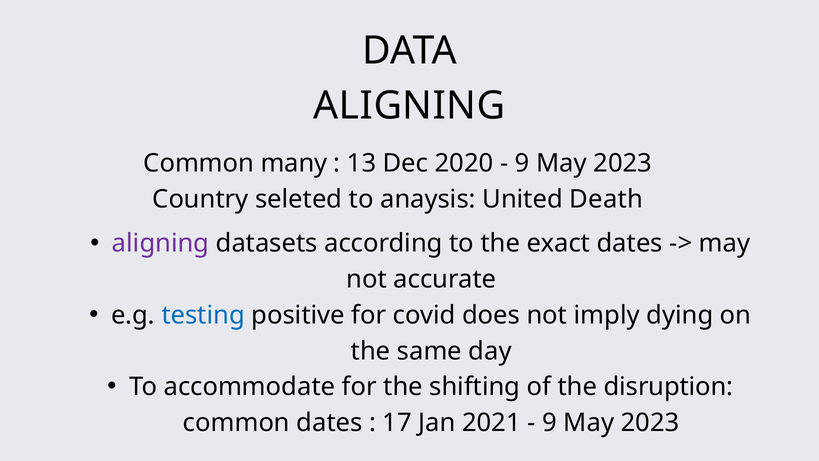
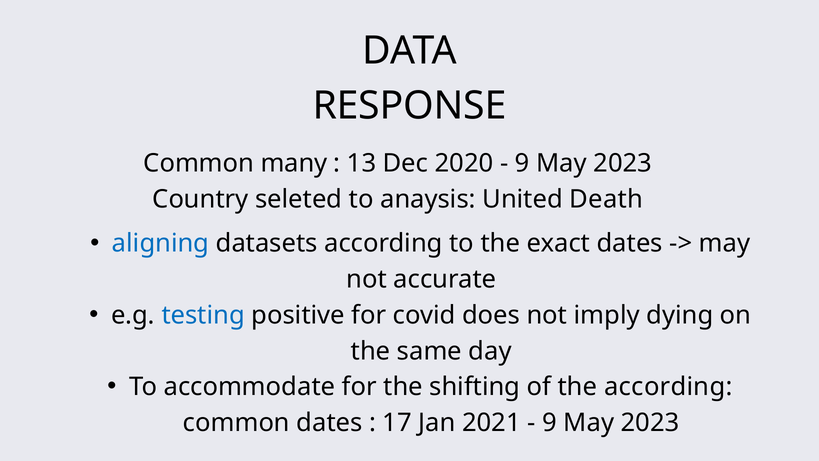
ALIGNING at (409, 106): ALIGNING -> RESPONSE
aligning at (161, 243) colour: purple -> blue
the disruption: disruption -> according
